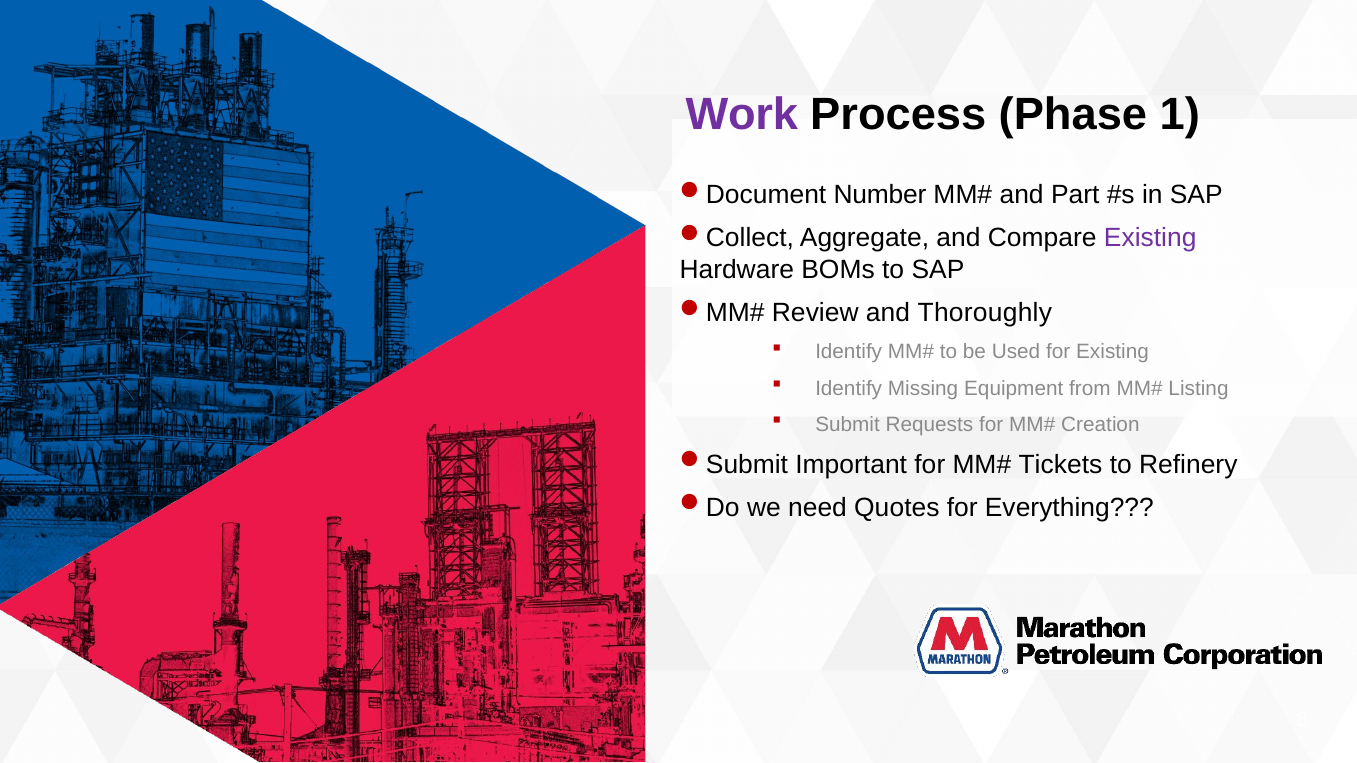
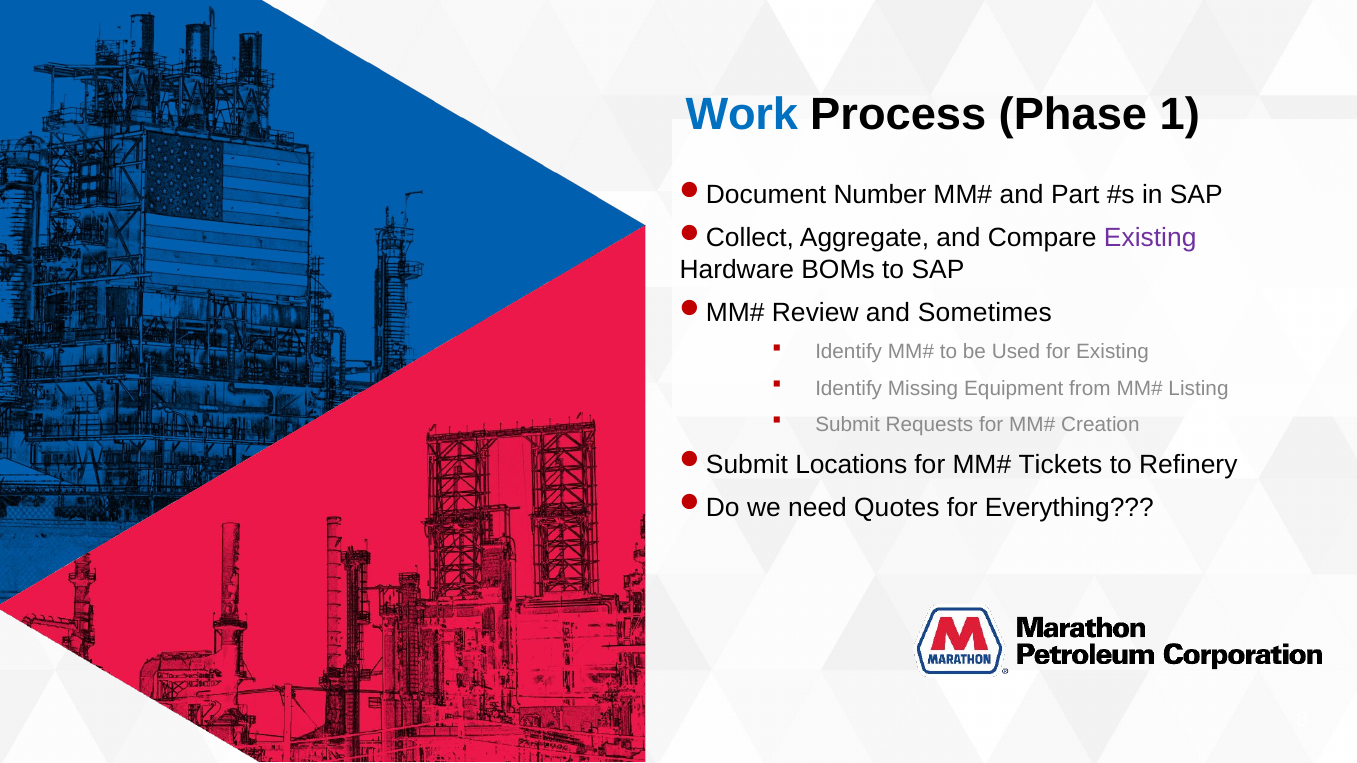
Work colour: purple -> blue
Thoroughly: Thoroughly -> Sometimes
Important: Important -> Locations
